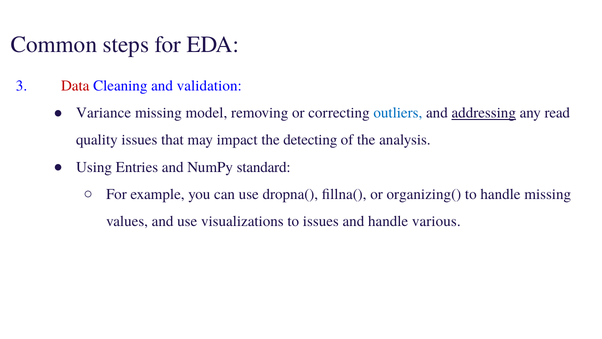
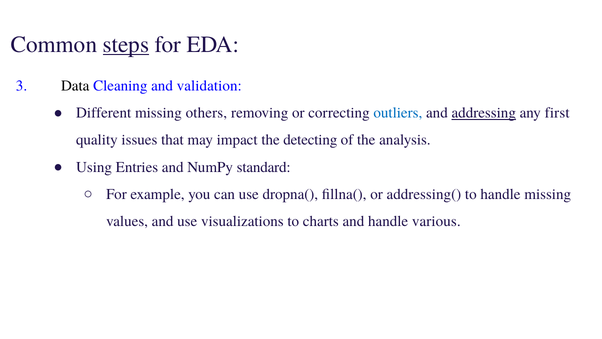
steps underline: none -> present
Data colour: red -> black
Variance: Variance -> Different
model: model -> others
read: read -> first
organizing(: organizing( -> addressing(
to issues: issues -> charts
